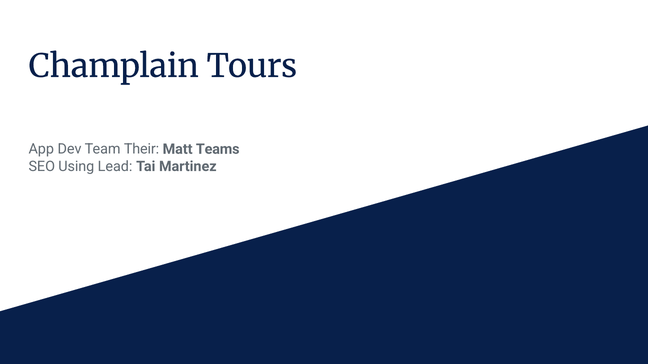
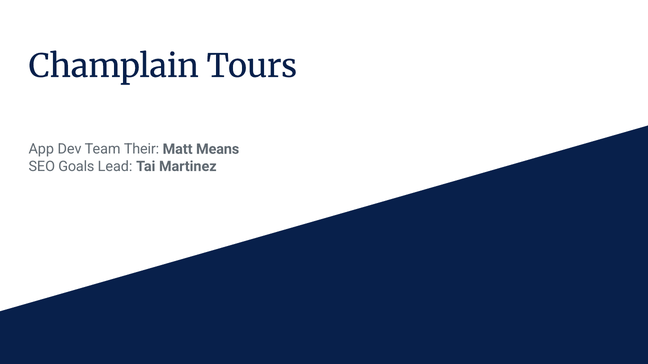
Teams: Teams -> Means
Using: Using -> Goals
